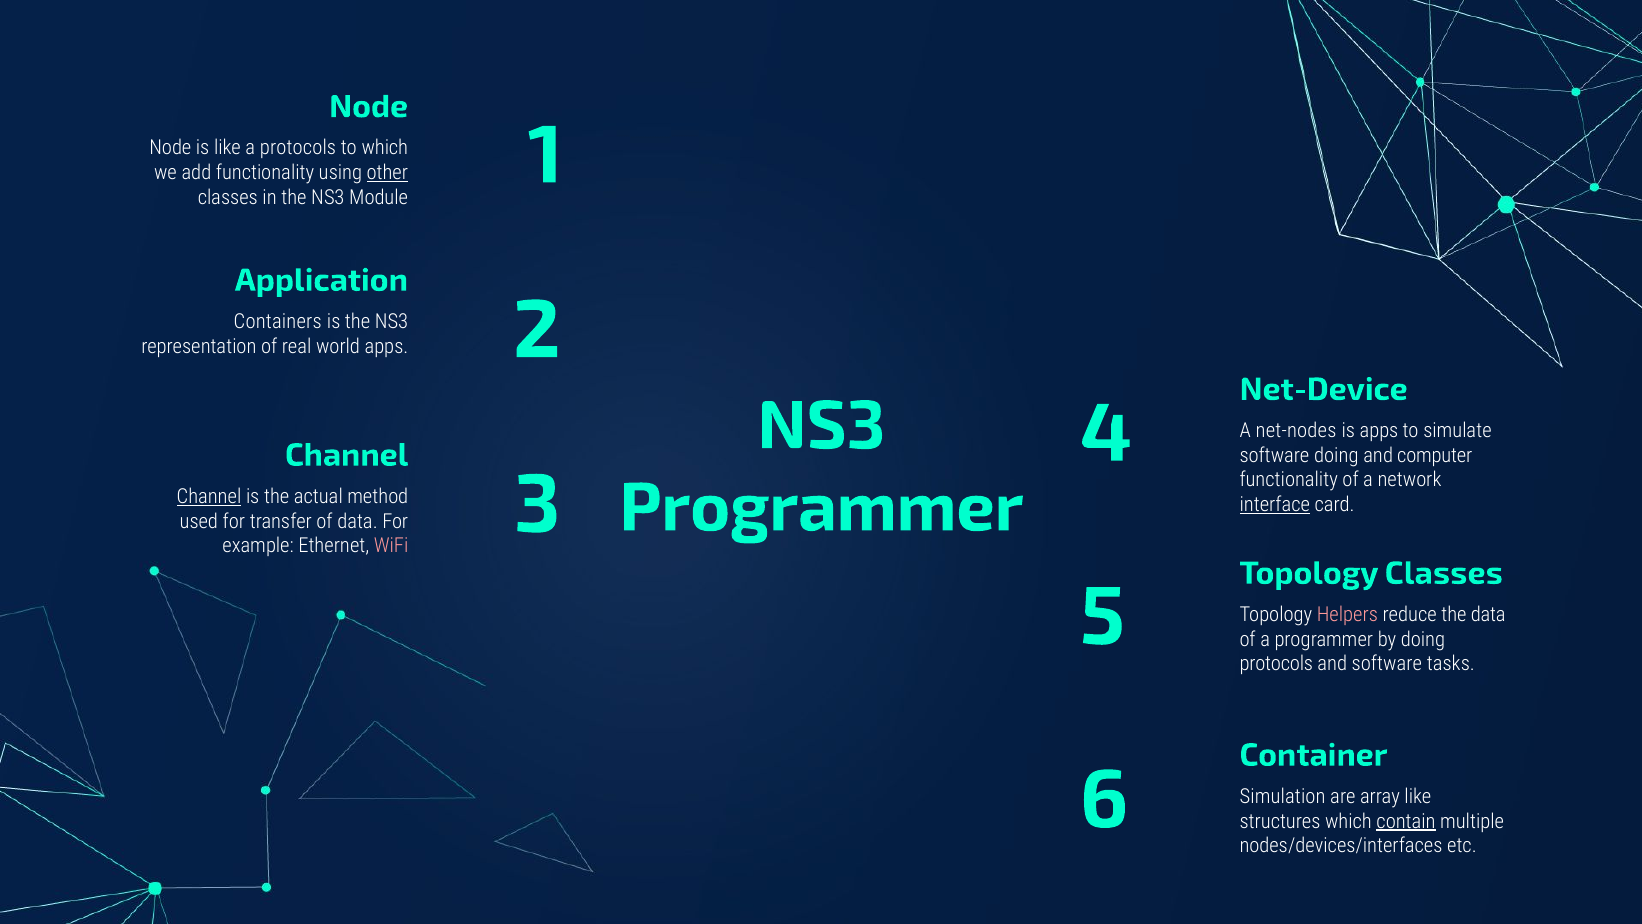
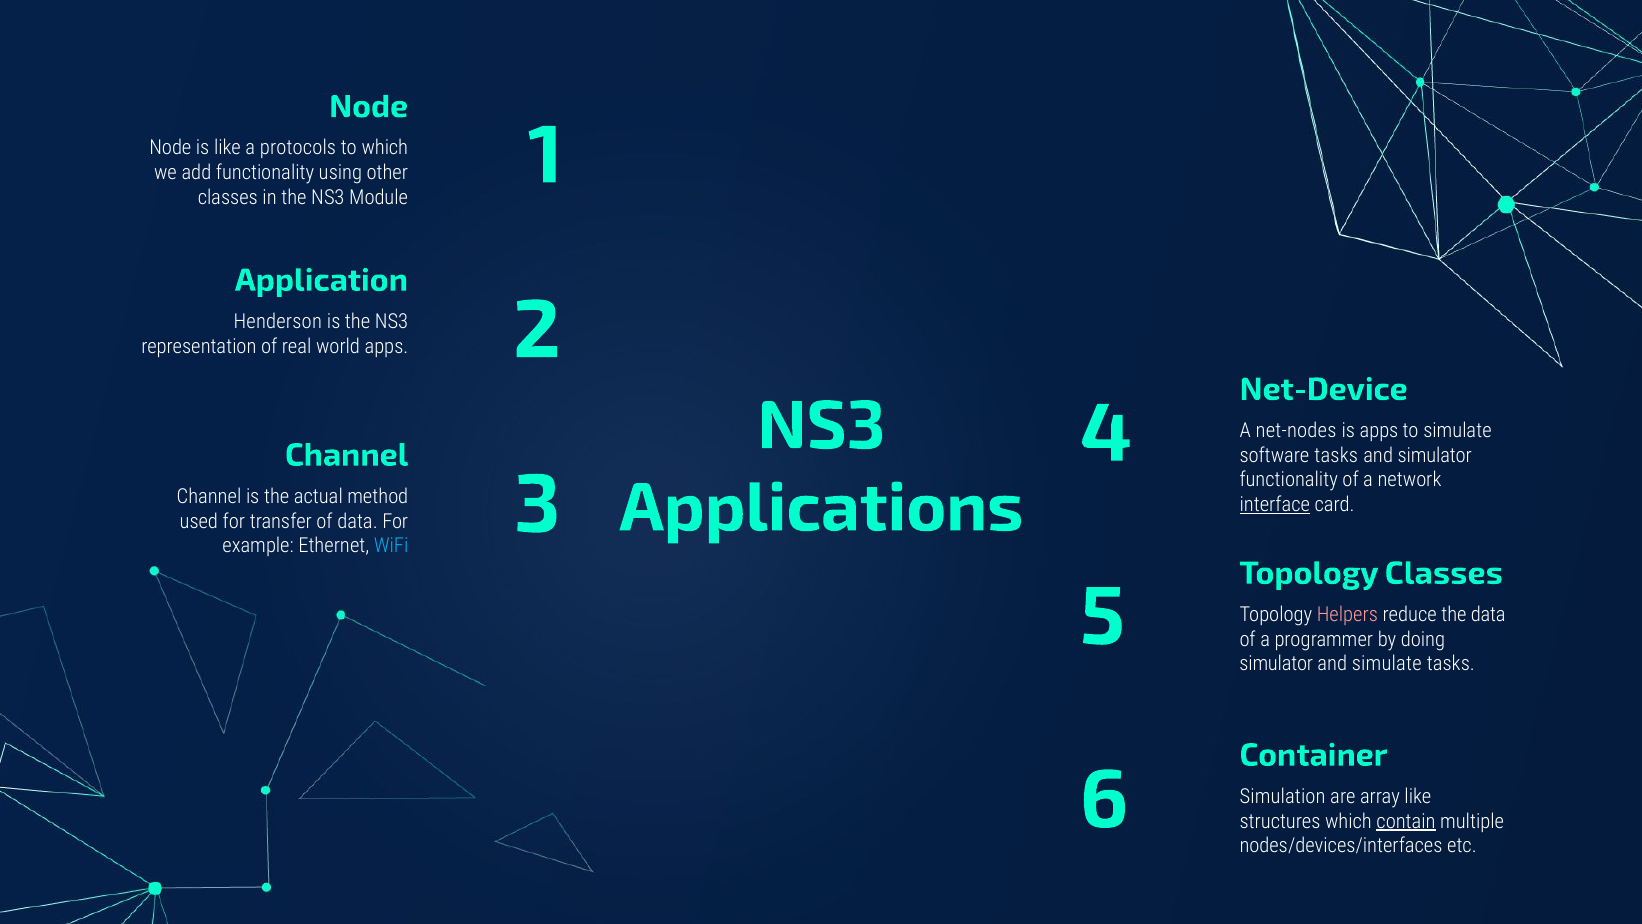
other underline: present -> none
Containers: Containers -> Henderson
software doing: doing -> tasks
and computer: computer -> simulator
Programmer at (821, 508): Programmer -> Applications
Channel at (209, 496) underline: present -> none
WiFi colour: pink -> light blue
protocols at (1276, 664): protocols -> simulator
and software: software -> simulate
